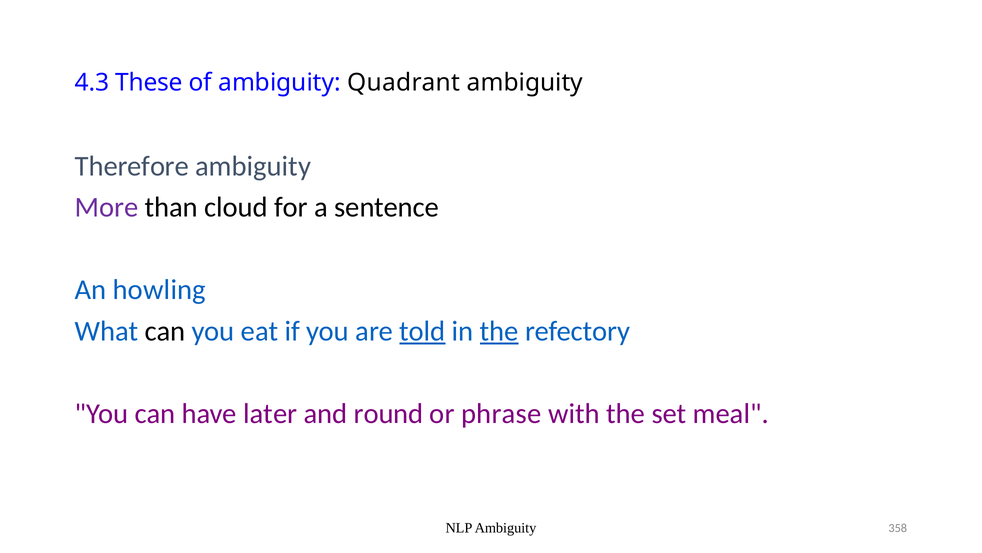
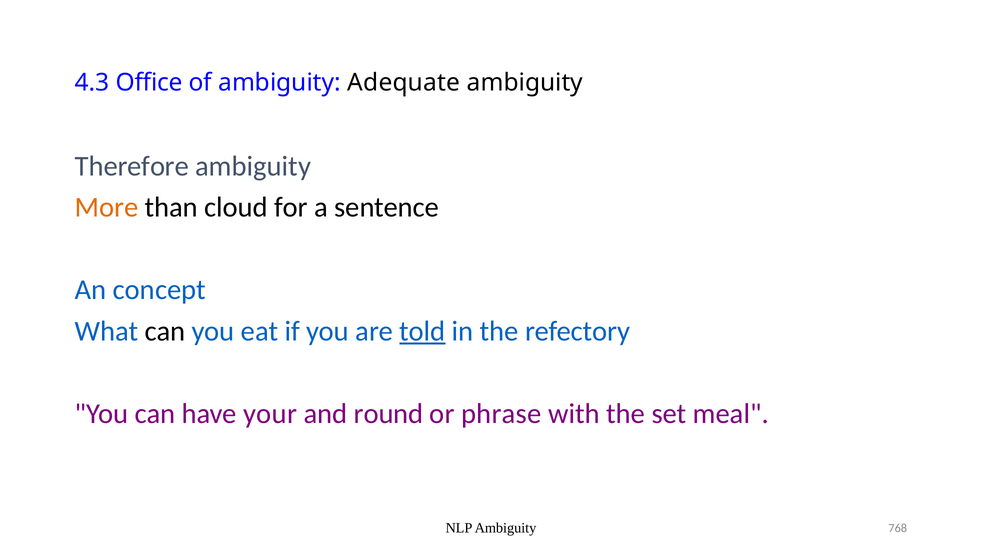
These: These -> Office
Quadrant: Quadrant -> Adequate
More colour: purple -> orange
howling: howling -> concept
the at (499, 331) underline: present -> none
later: later -> your
358: 358 -> 768
